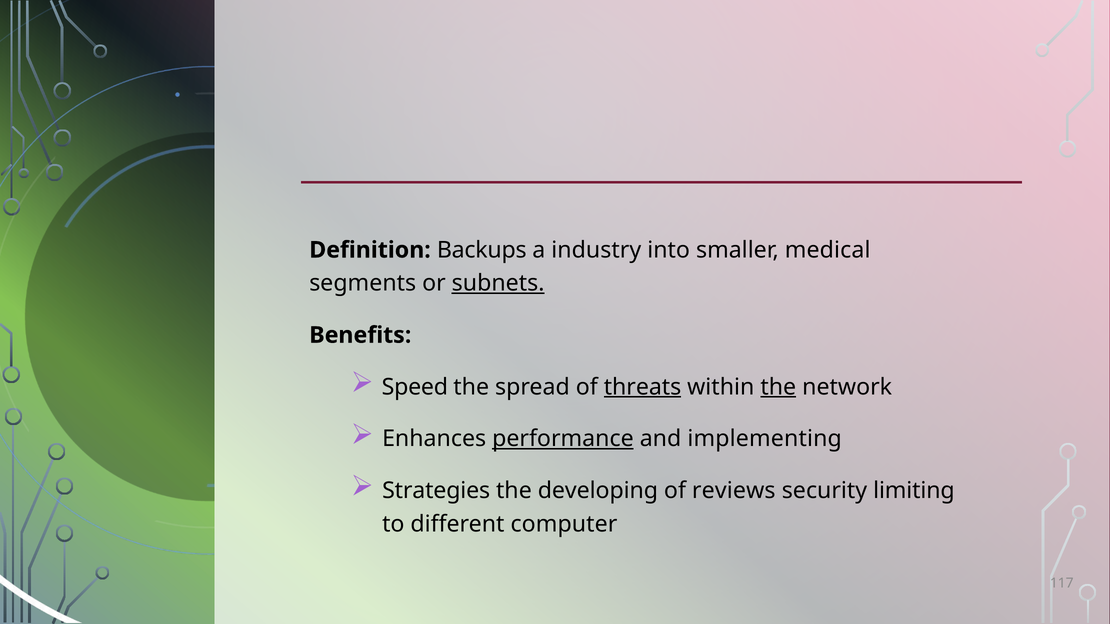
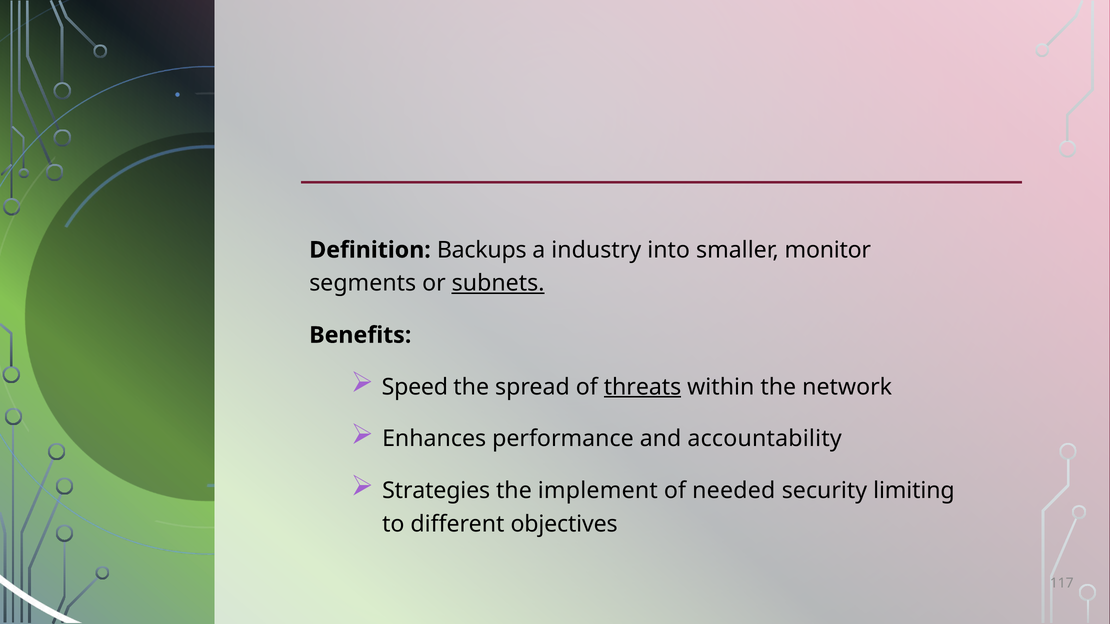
medical: medical -> monitor
the at (778, 387) underline: present -> none
performance underline: present -> none
implementing: implementing -> accountability
developing: developing -> implement
reviews: reviews -> needed
computer: computer -> objectives
